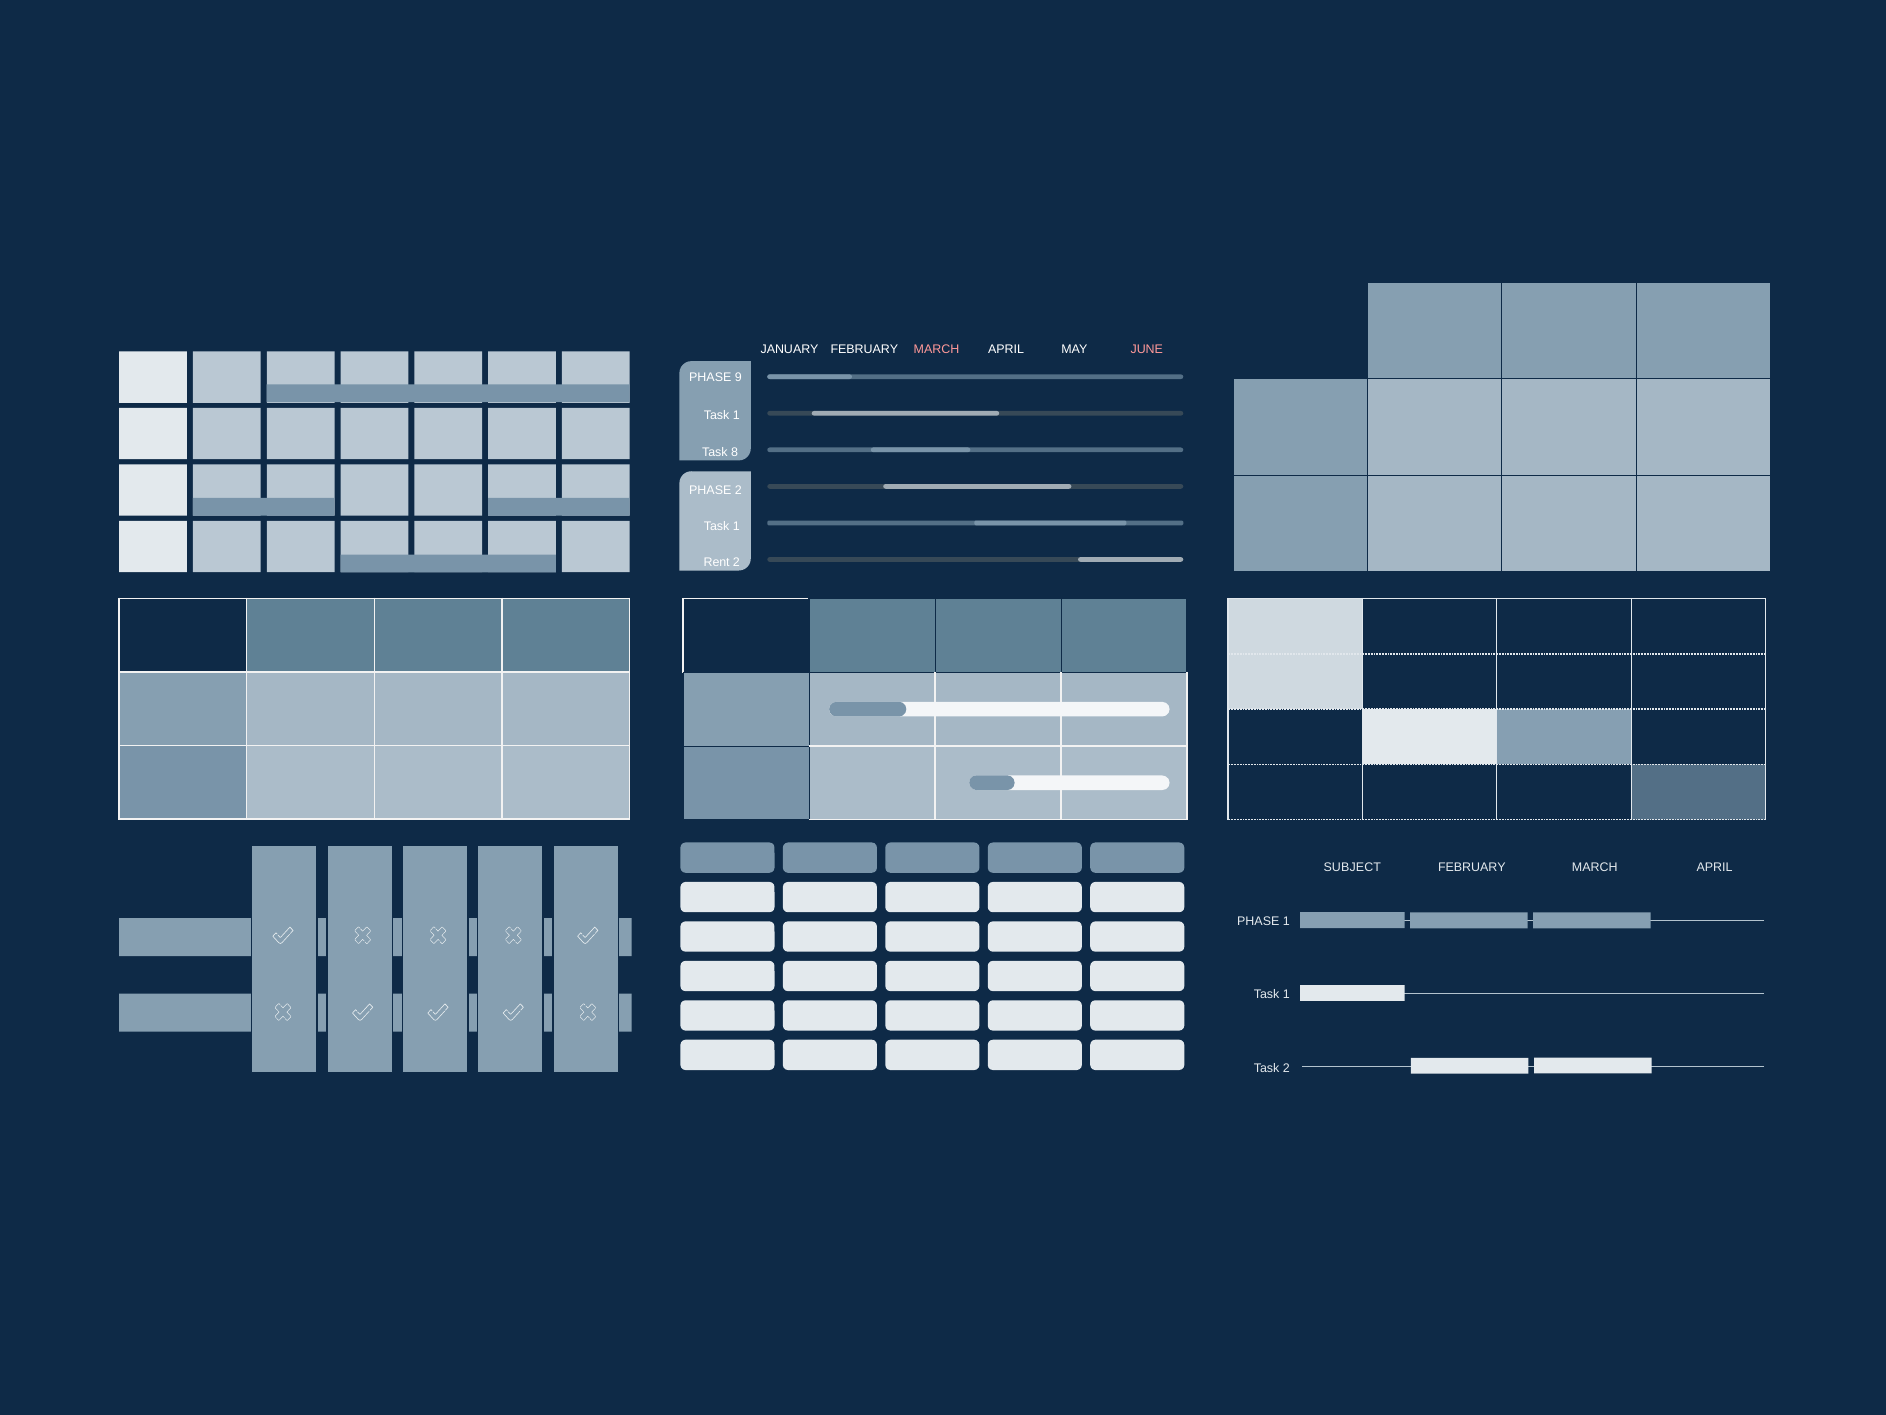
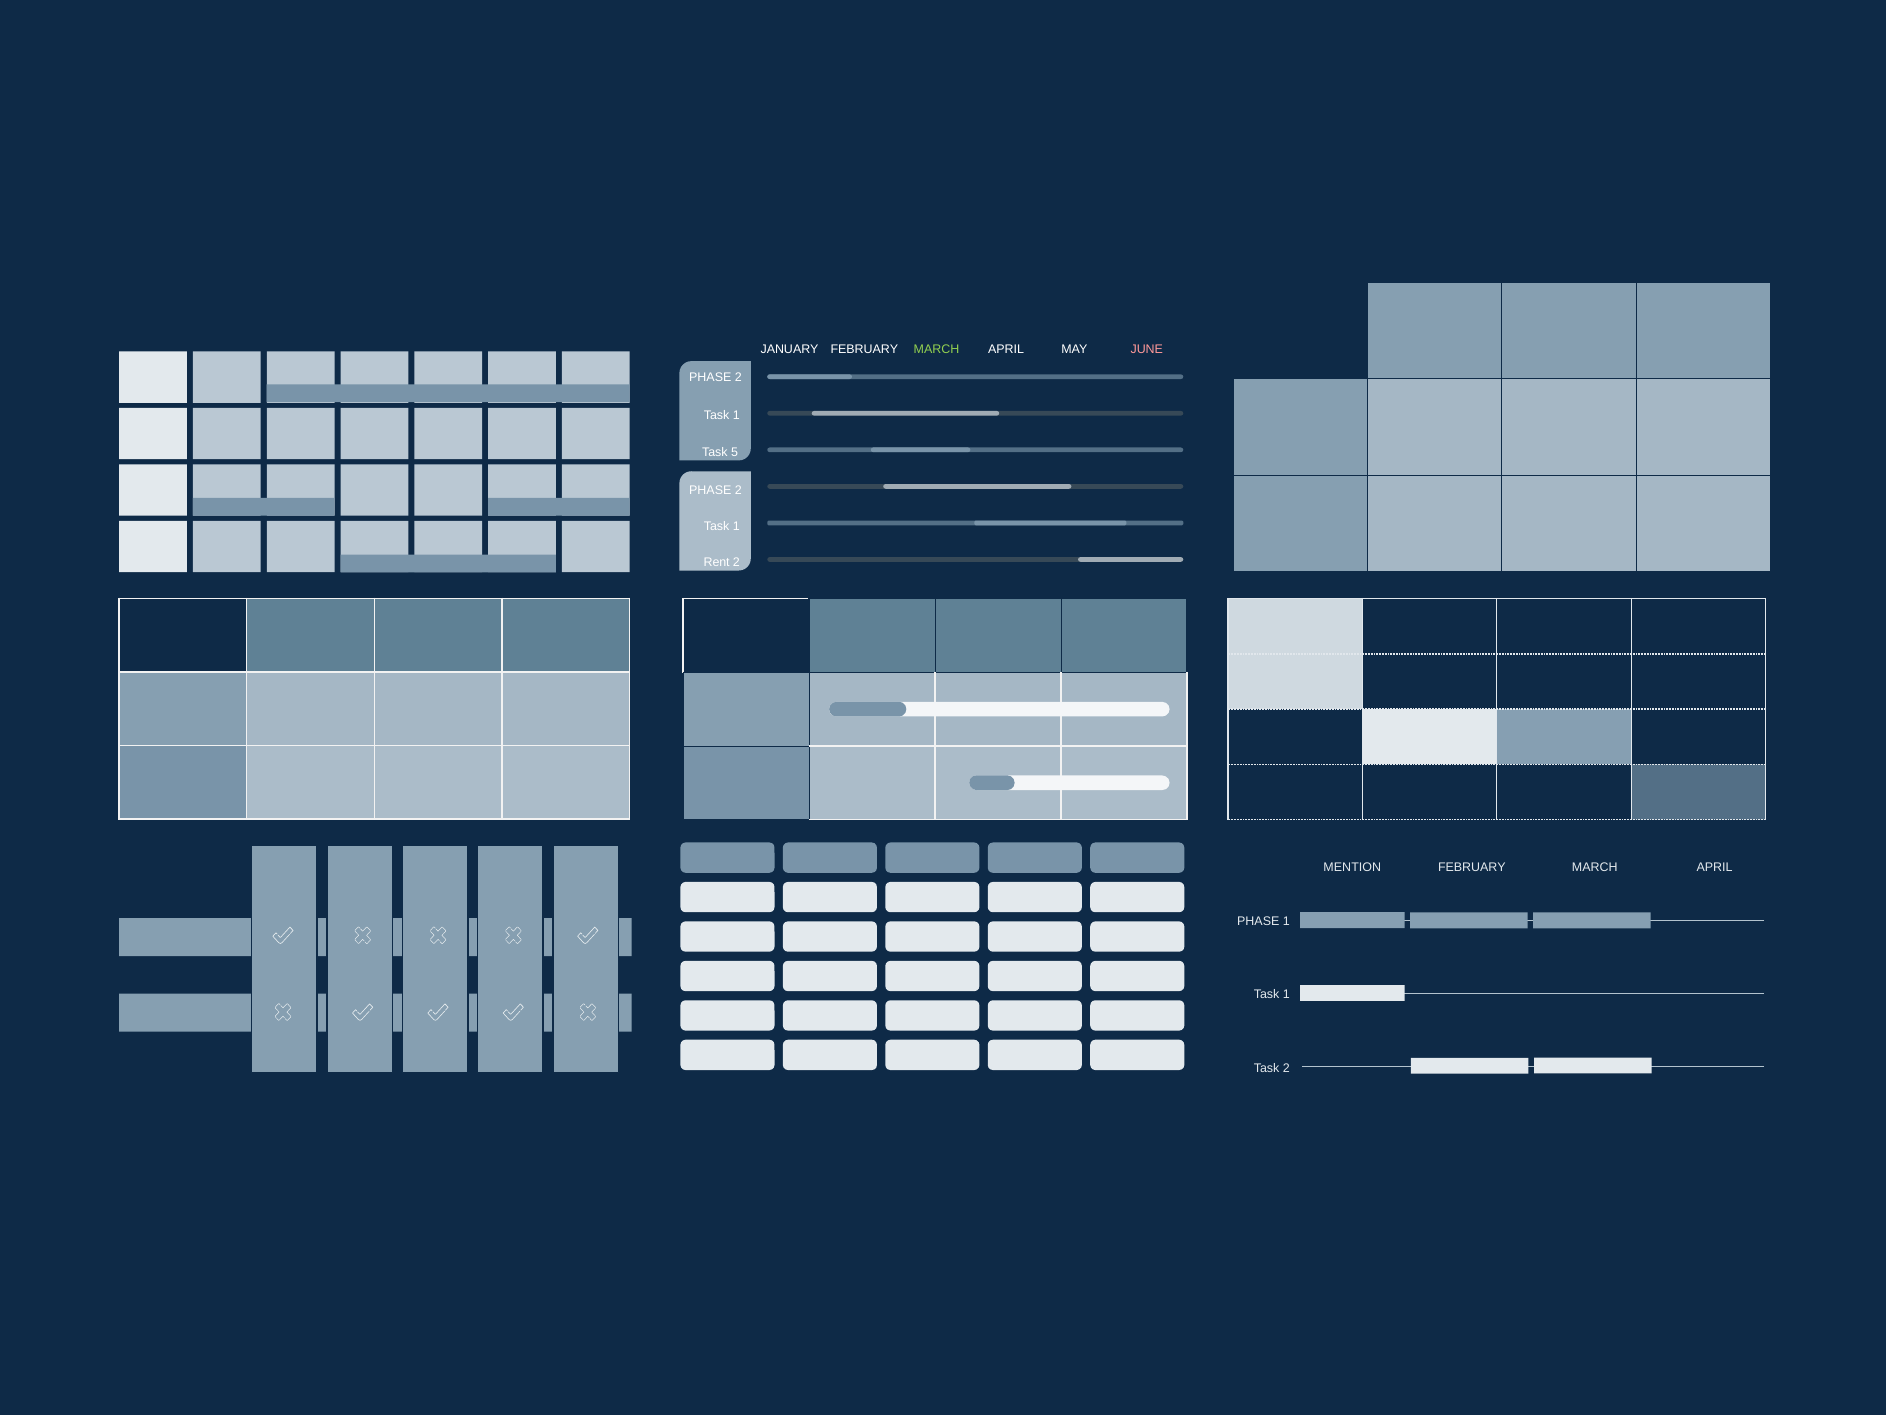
MARCH at (936, 350) colour: pink -> light green
9 at (738, 377): 9 -> 2
8: 8 -> 5
SUBJECT: SUBJECT -> MENTION
